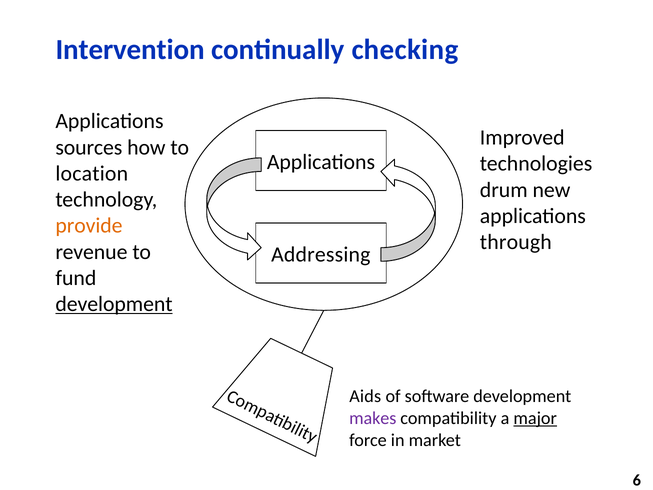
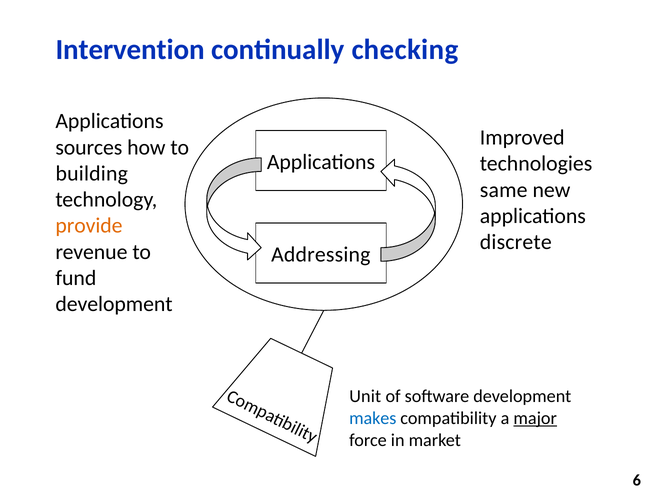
location: location -> building
drum: drum -> same
through: through -> discrete
development at (114, 304) underline: present -> none
Aids: Aids -> Unit
makes colour: purple -> blue
